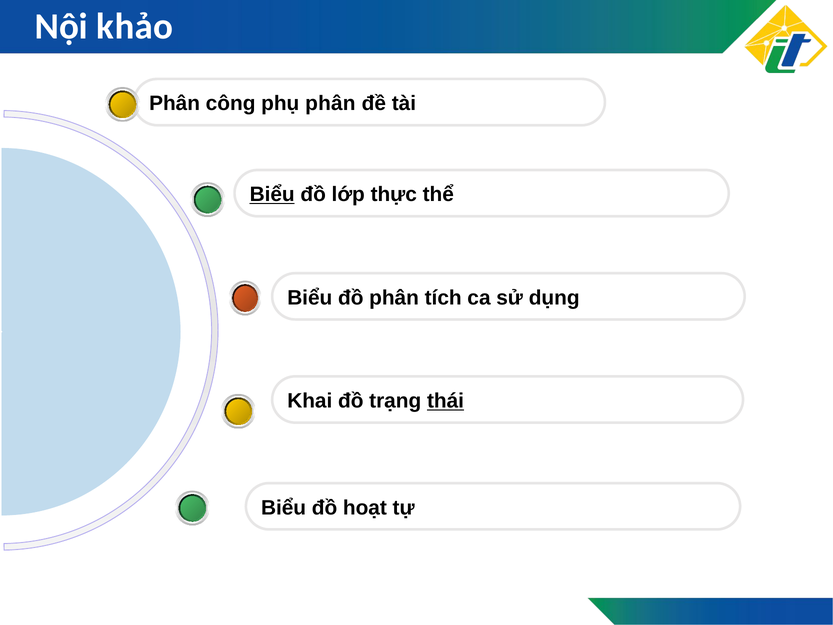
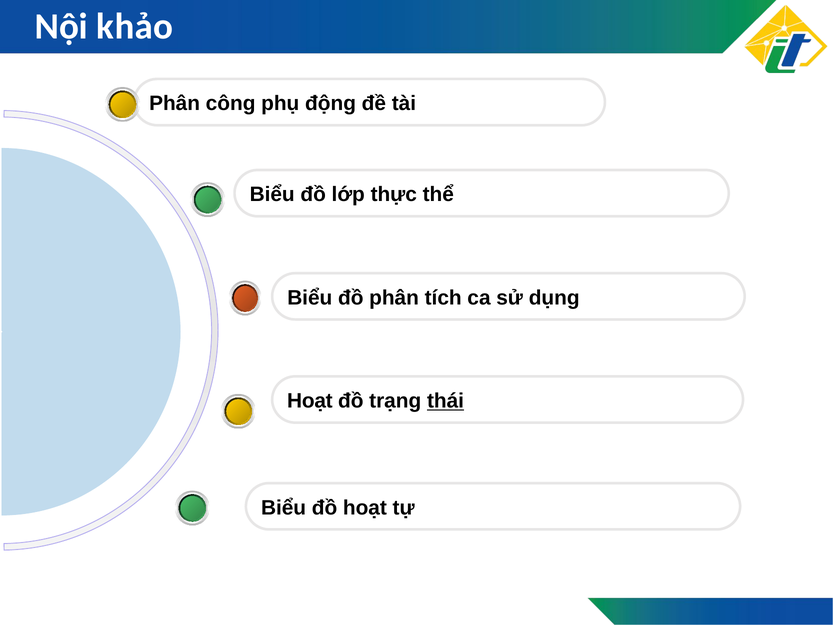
phụ phân: phân -> động
Biểu at (272, 194) underline: present -> none
Khai at (310, 401): Khai -> Hoạt
